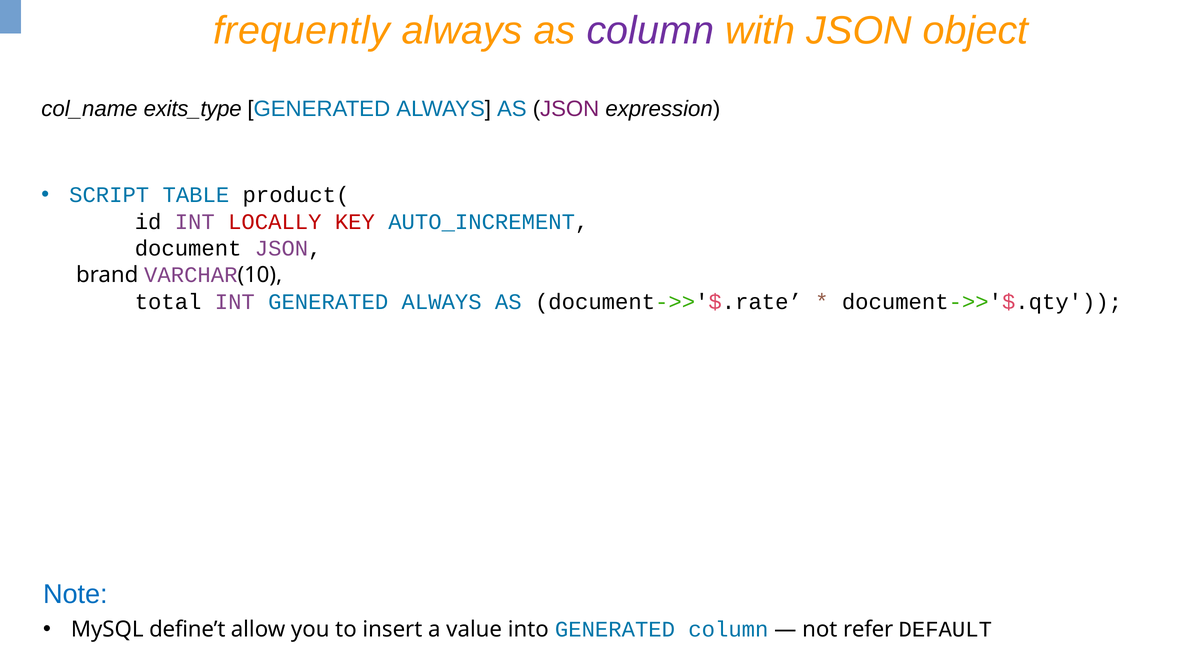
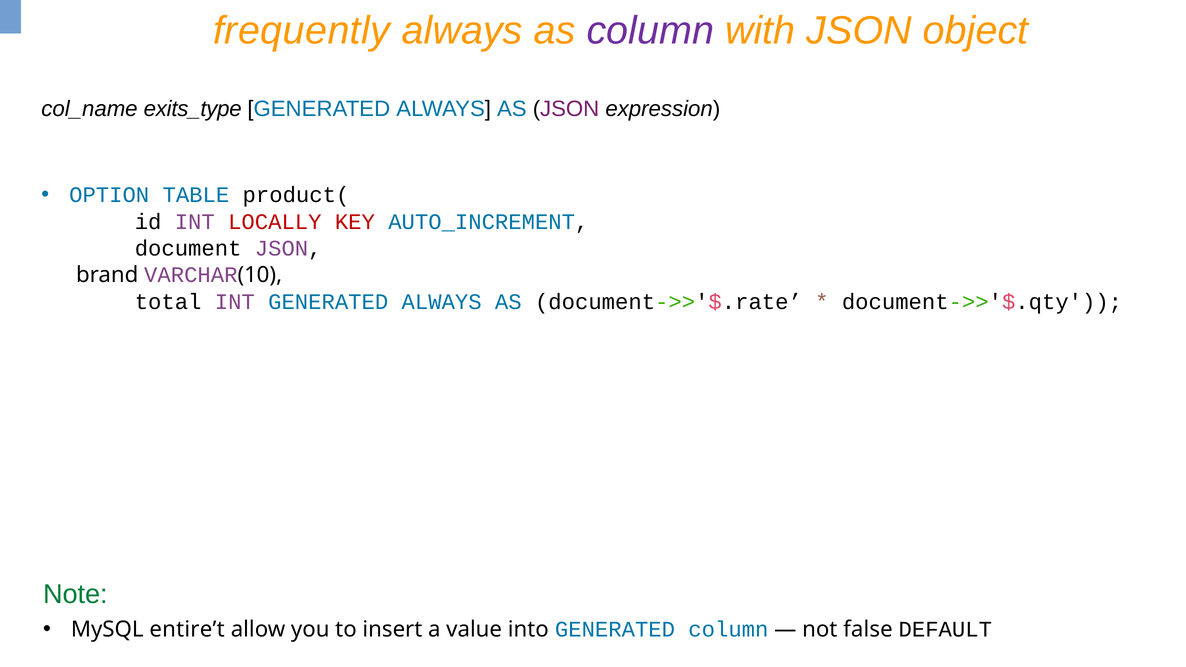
SCRIPT: SCRIPT -> OPTION
Note colour: blue -> green
define’t: define’t -> entire’t
refer: refer -> false
